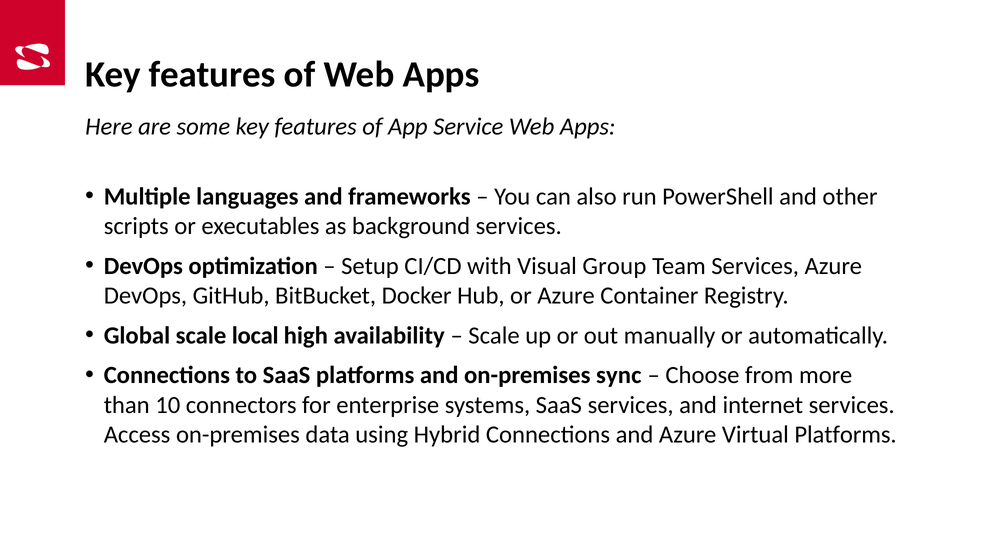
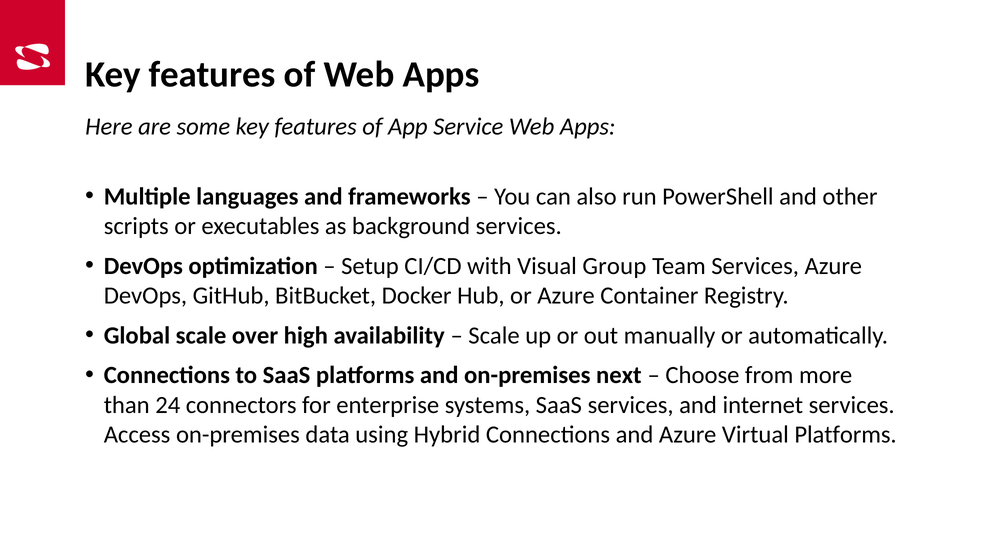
local: local -> over
sync: sync -> next
10: 10 -> 24
